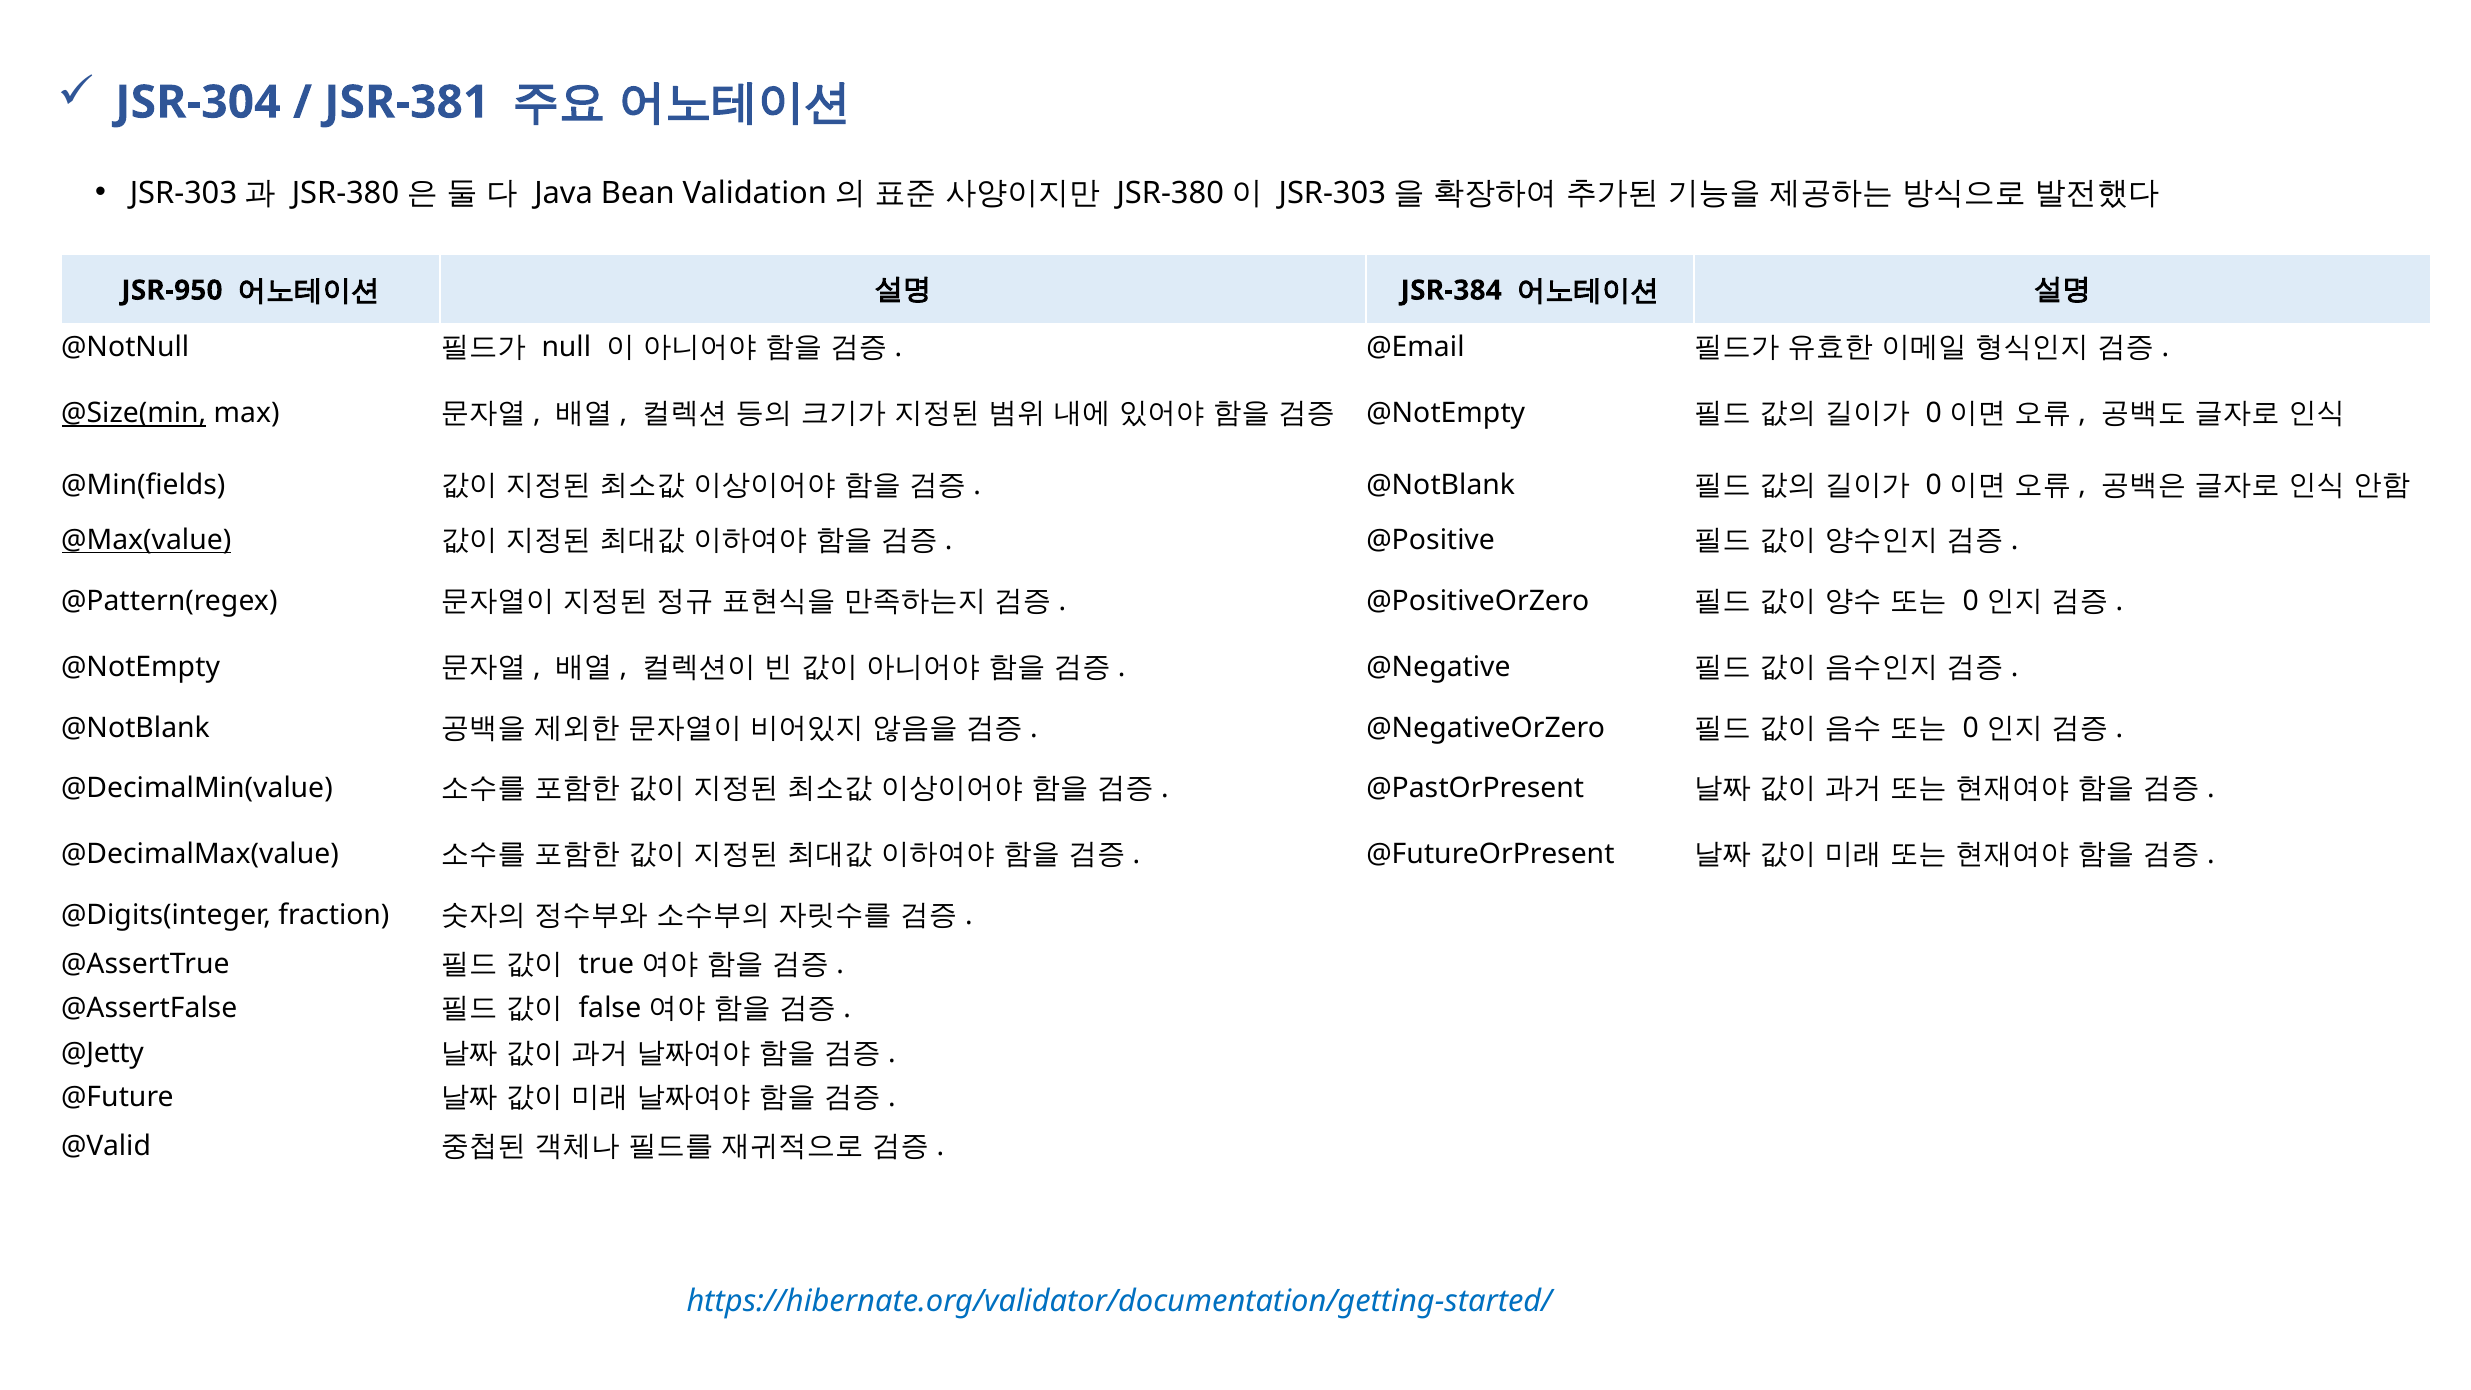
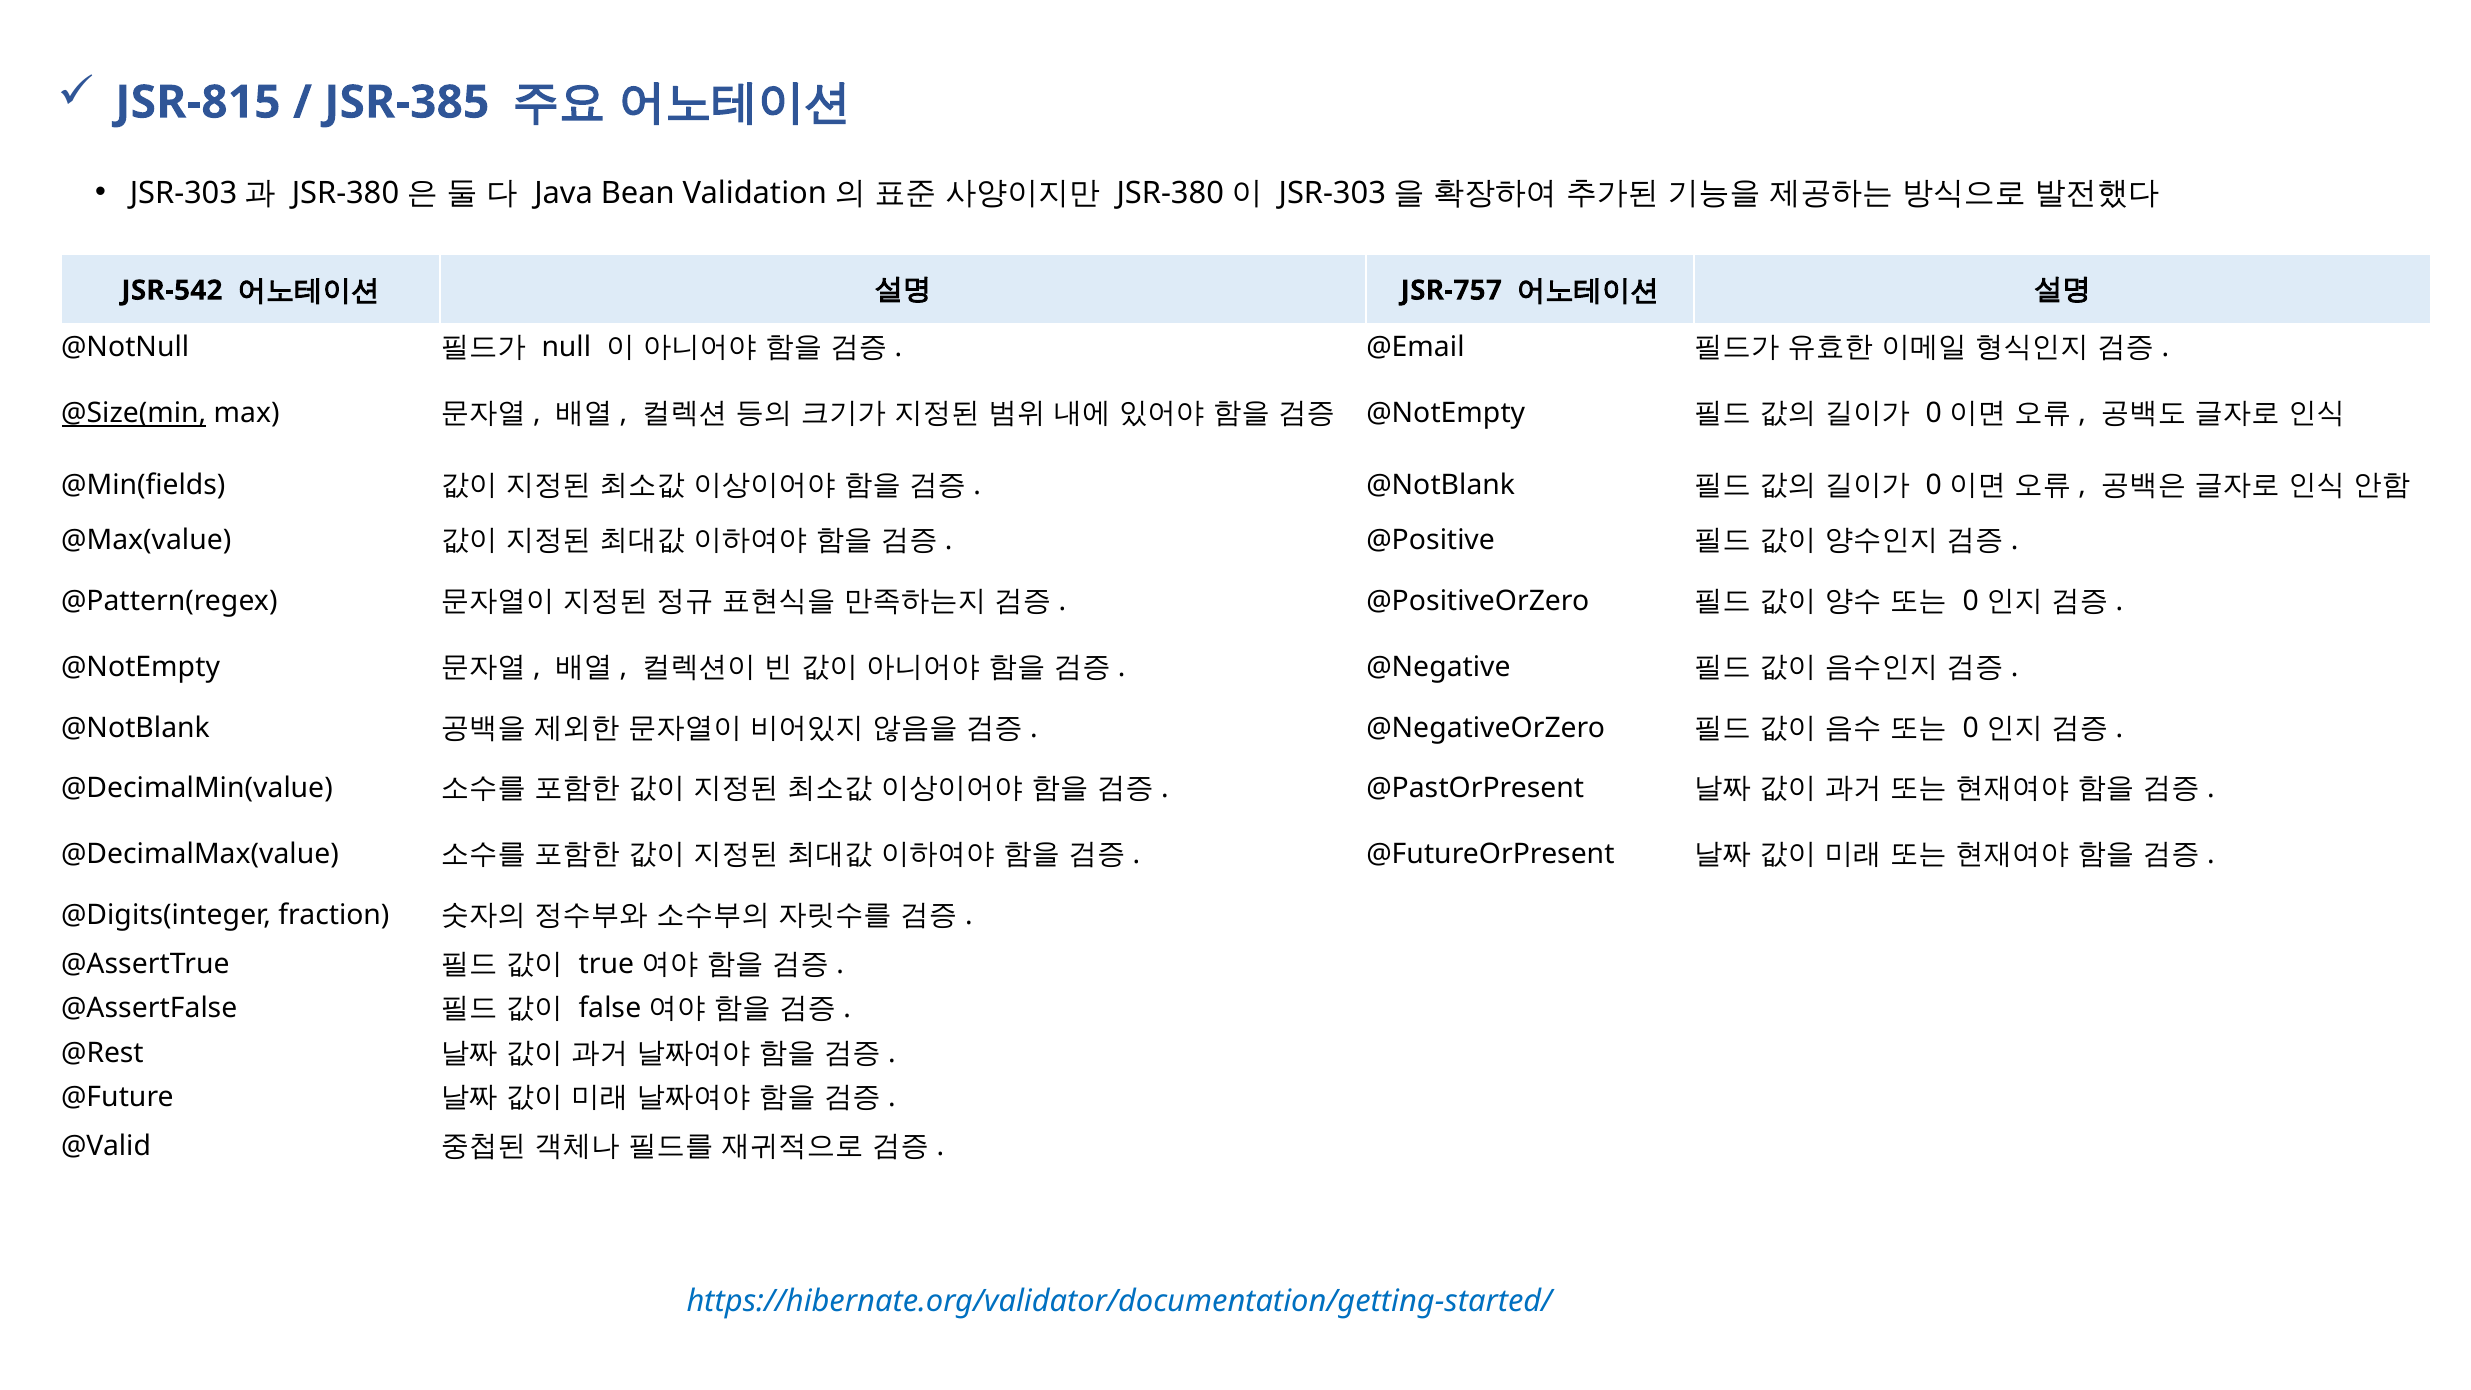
JSR-304: JSR-304 -> JSR-815
JSR-381: JSR-381 -> JSR-385
JSR-950: JSR-950 -> JSR-542
JSR-384: JSR-384 -> JSR-757
@Max(value underline: present -> none
@Jetty: @Jetty -> @Rest
